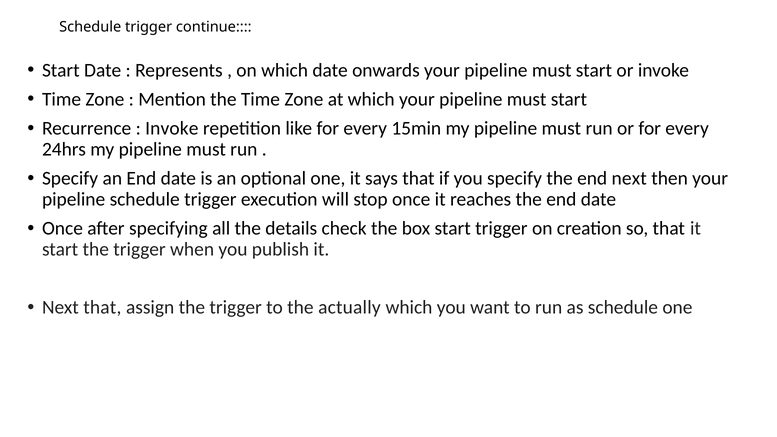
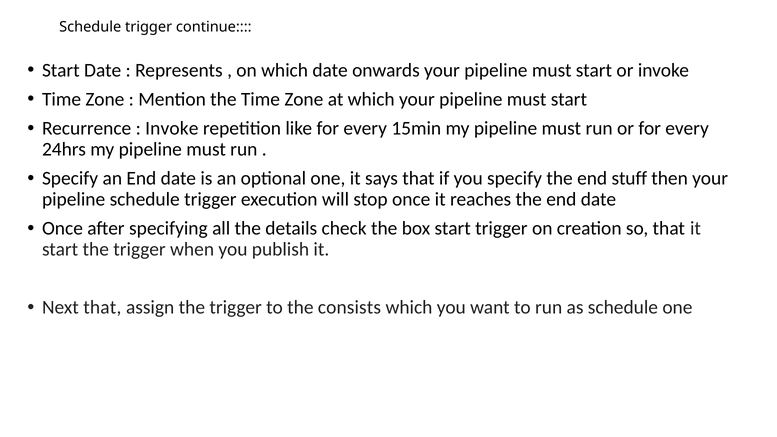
end next: next -> stuff
actually: actually -> consists
